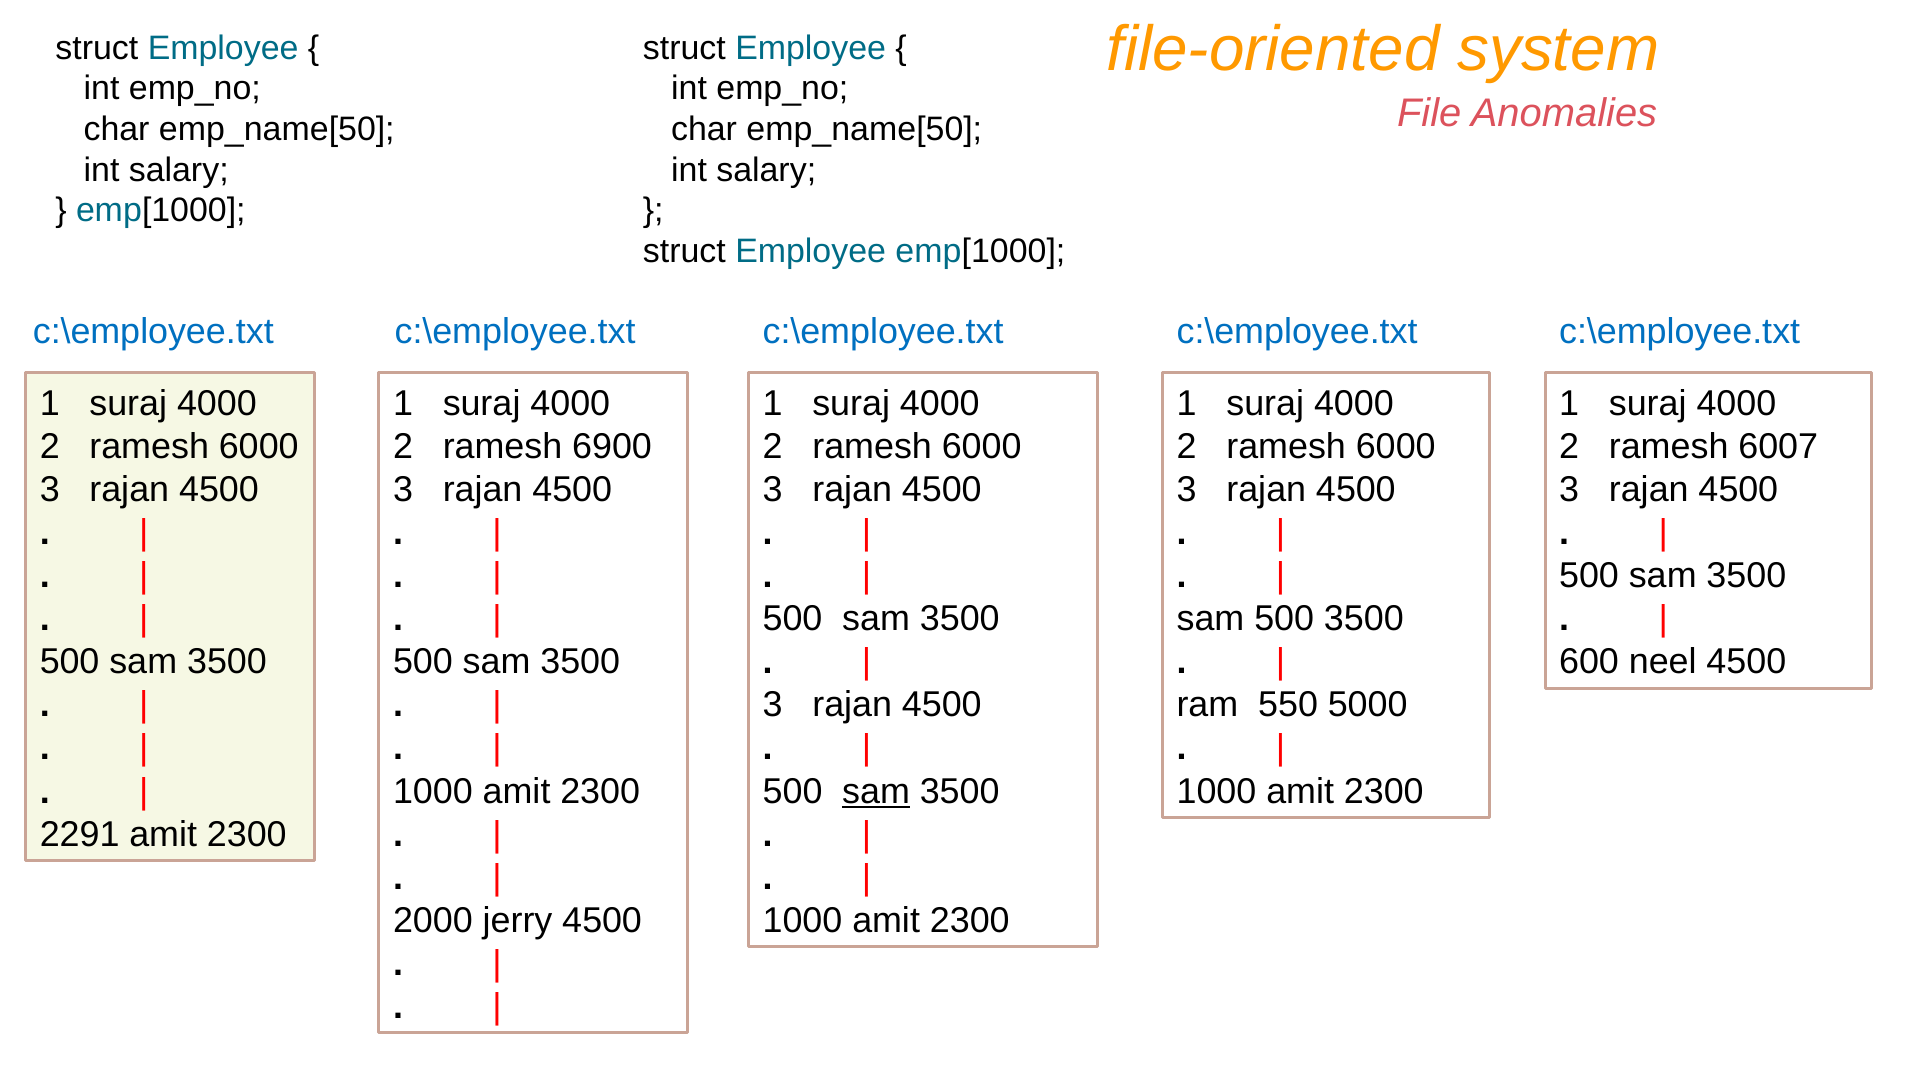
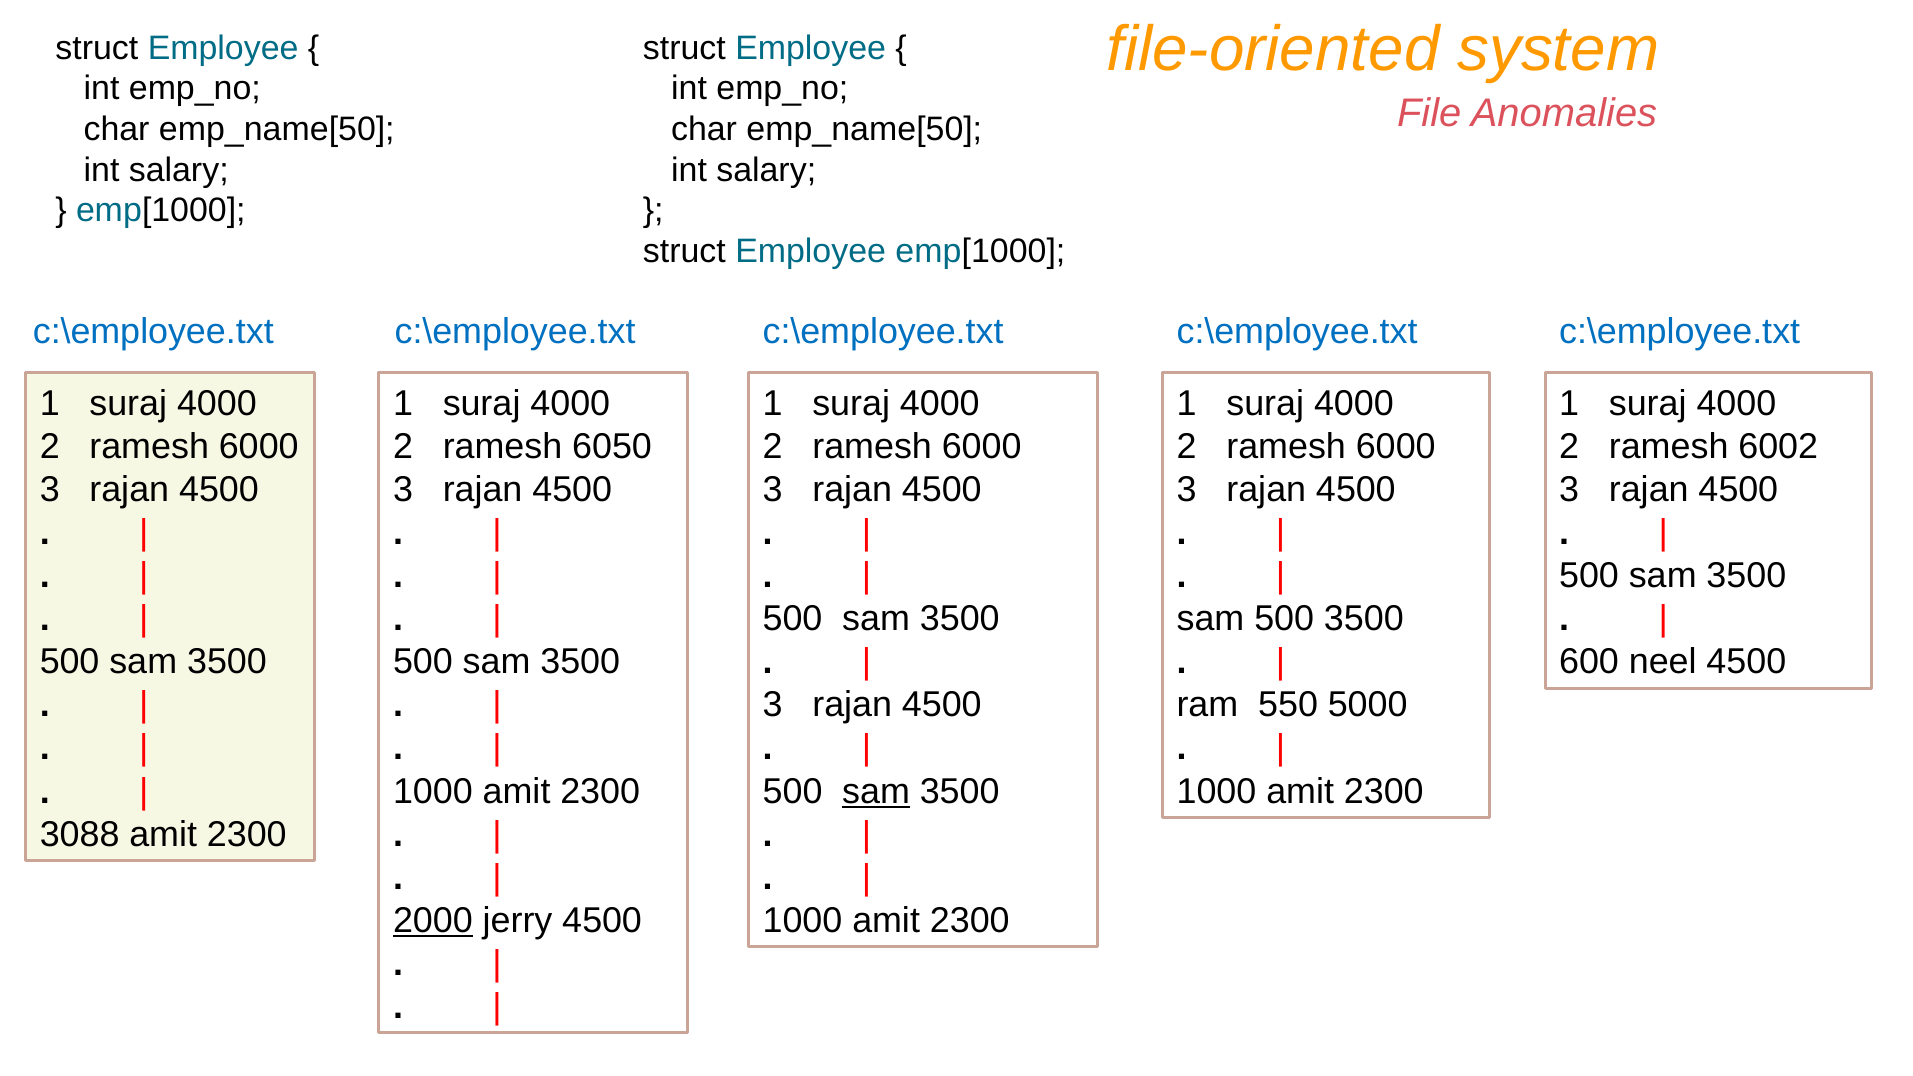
6900: 6900 -> 6050
6007: 6007 -> 6002
2291: 2291 -> 3088
2000 underline: none -> present
